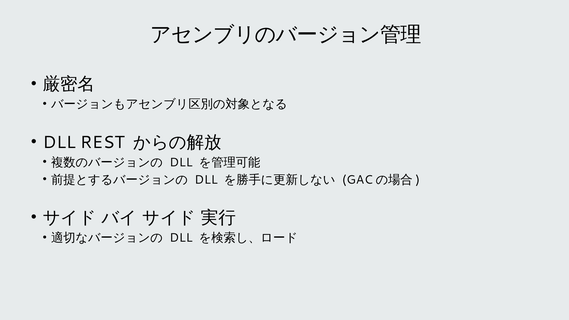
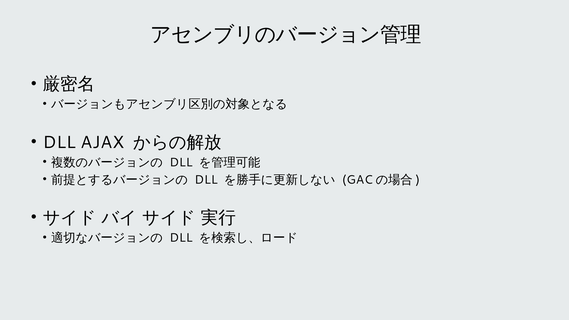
REST: REST -> AJAX
